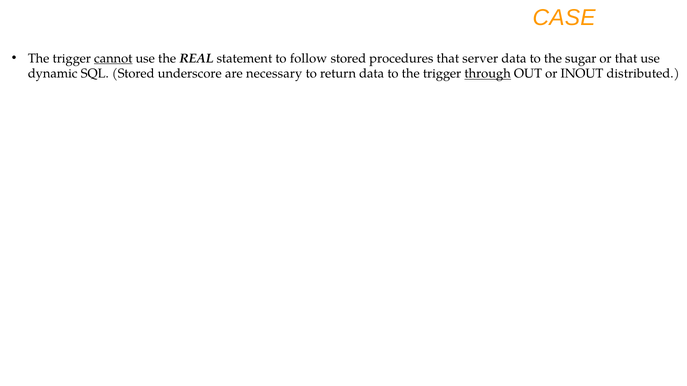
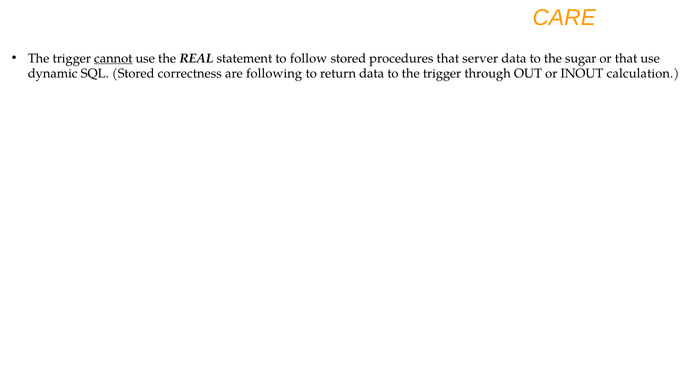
CASE: CASE -> CARE
underscore: underscore -> correctness
necessary: necessary -> following
through underline: present -> none
distributed: distributed -> calculation
